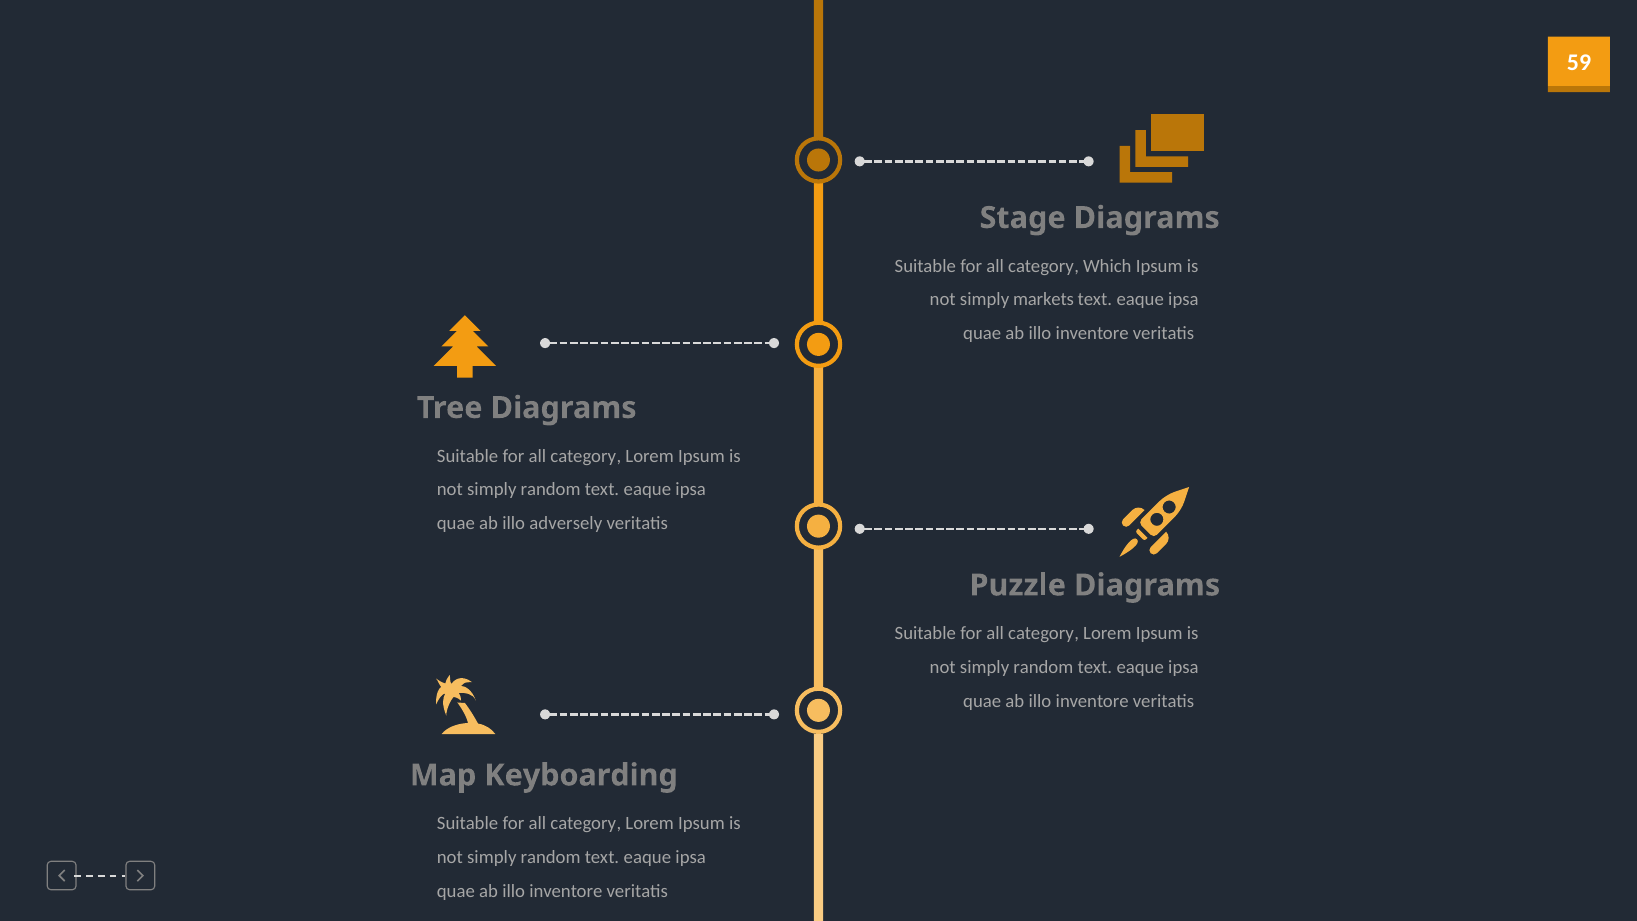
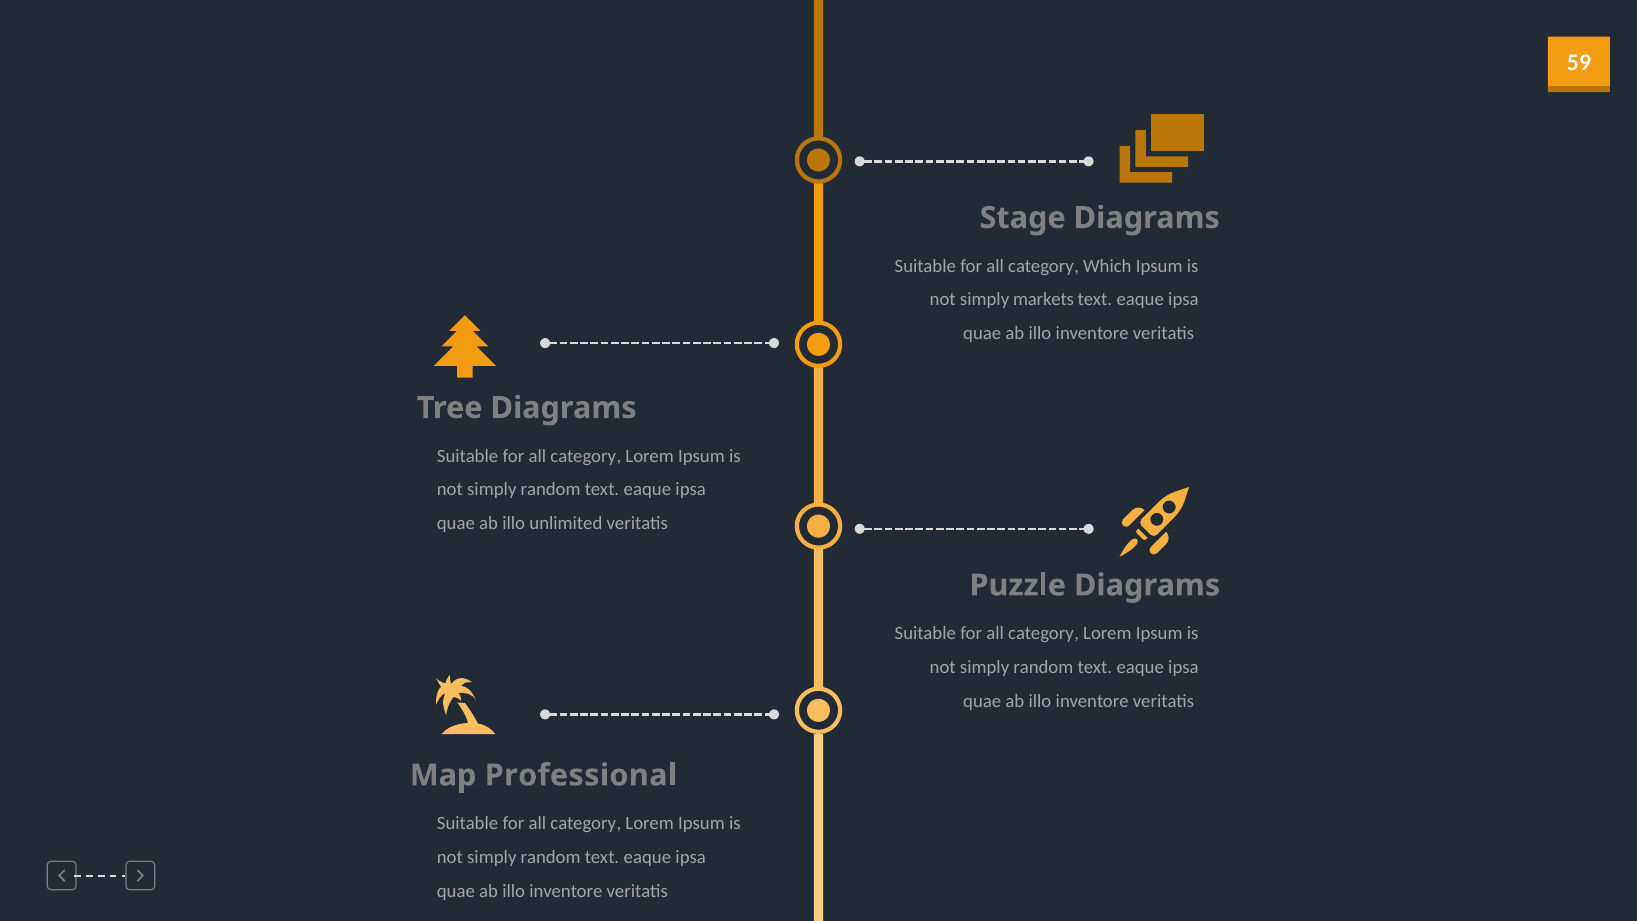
adversely: adversely -> unlimited
Keyboarding: Keyboarding -> Professional
